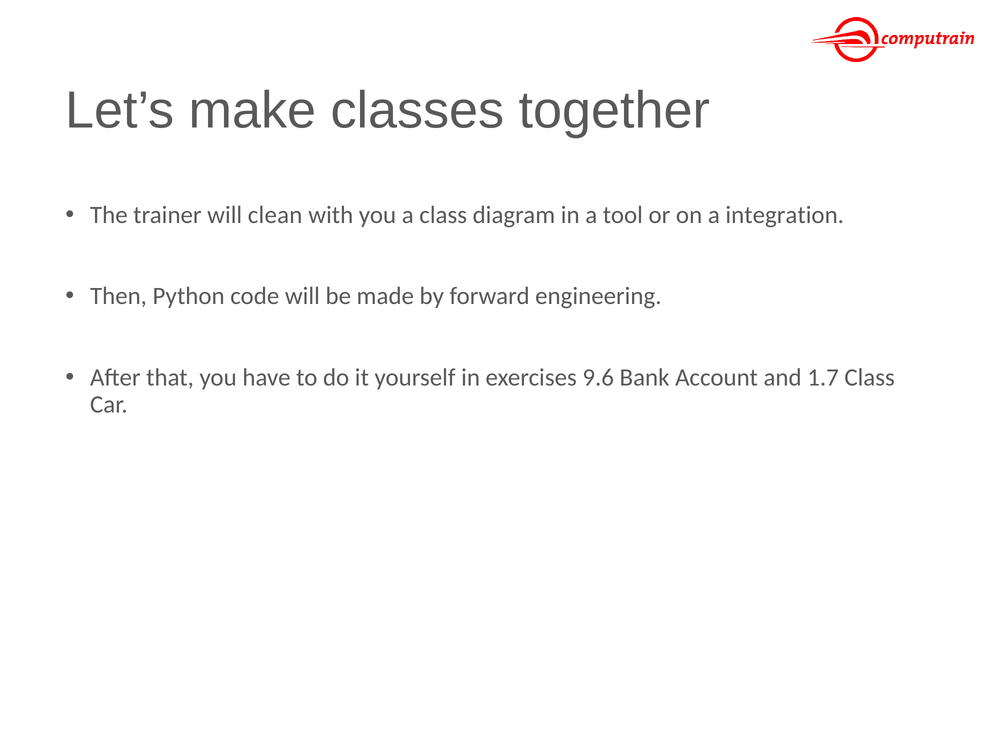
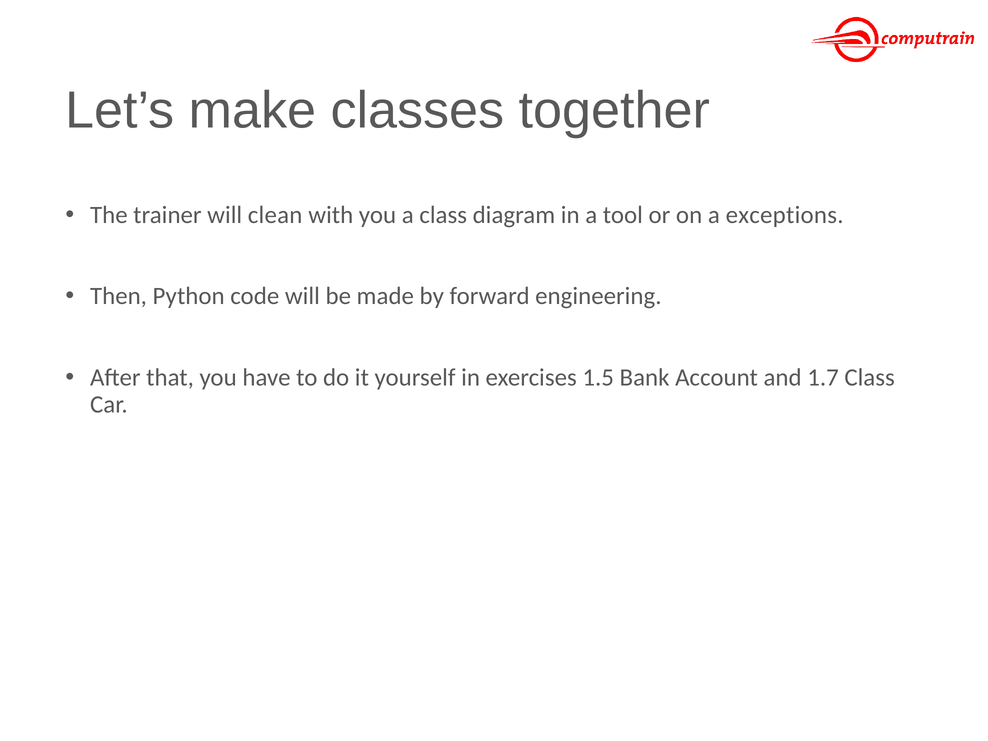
integration: integration -> exceptions
9.6: 9.6 -> 1.5
